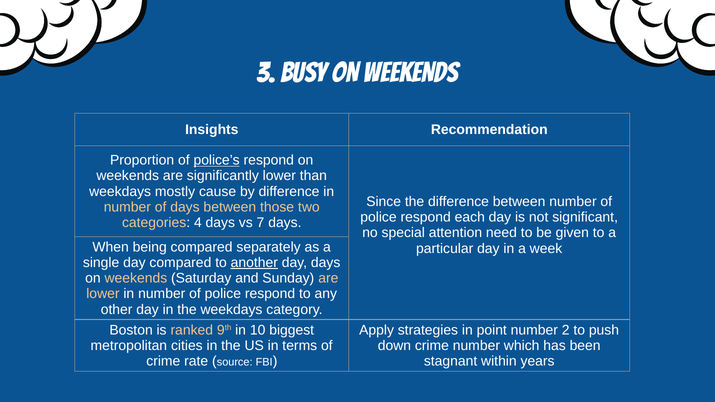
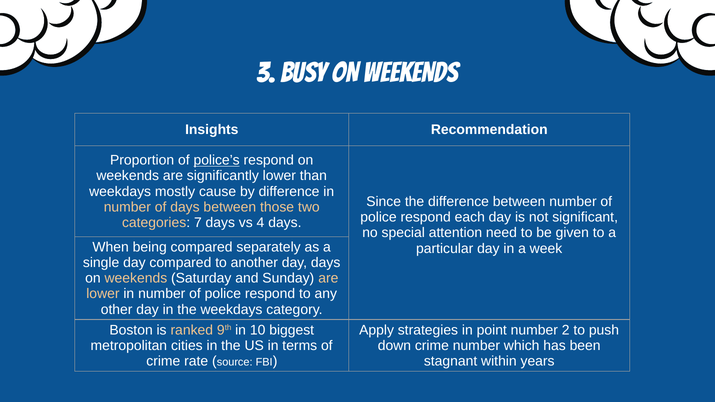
4: 4 -> 7
7: 7 -> 4
another underline: present -> none
